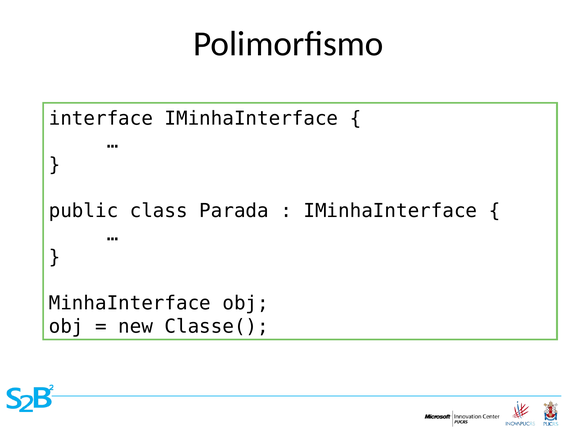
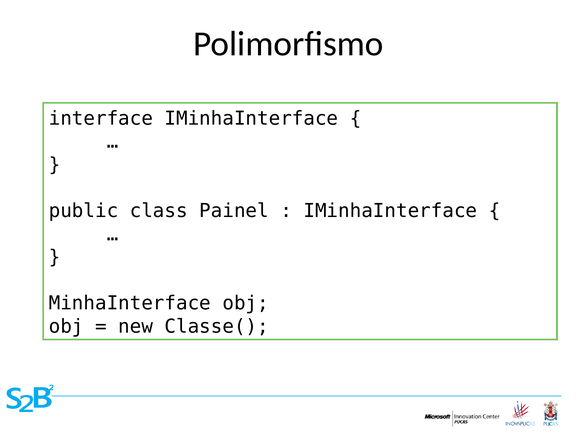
Parada: Parada -> Painel
